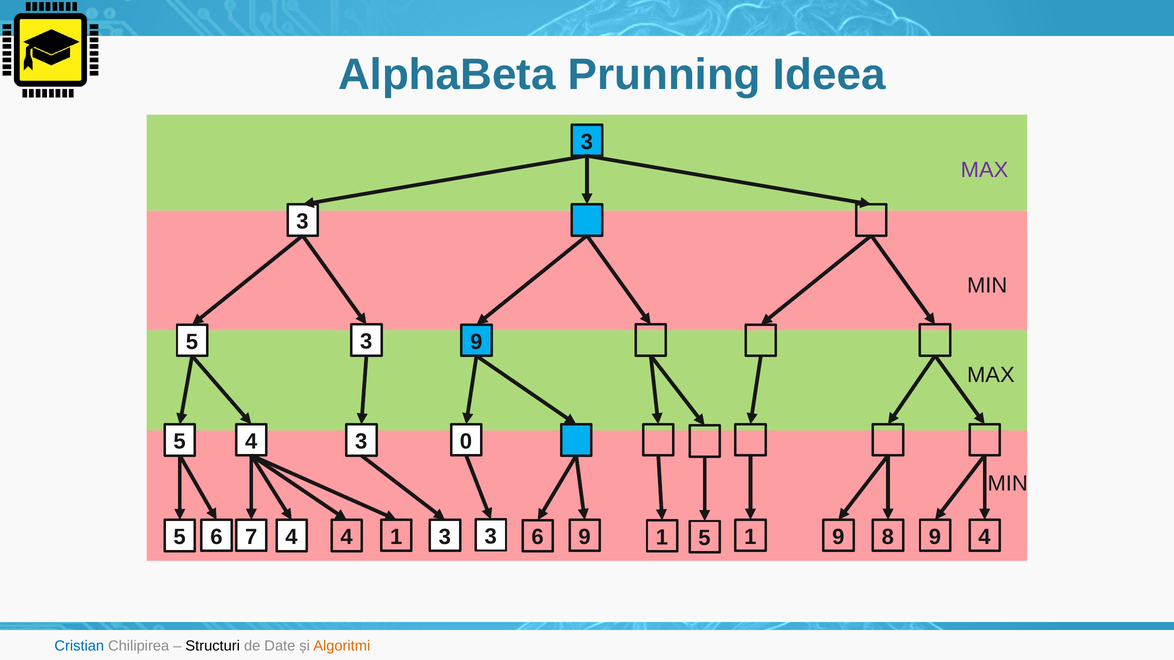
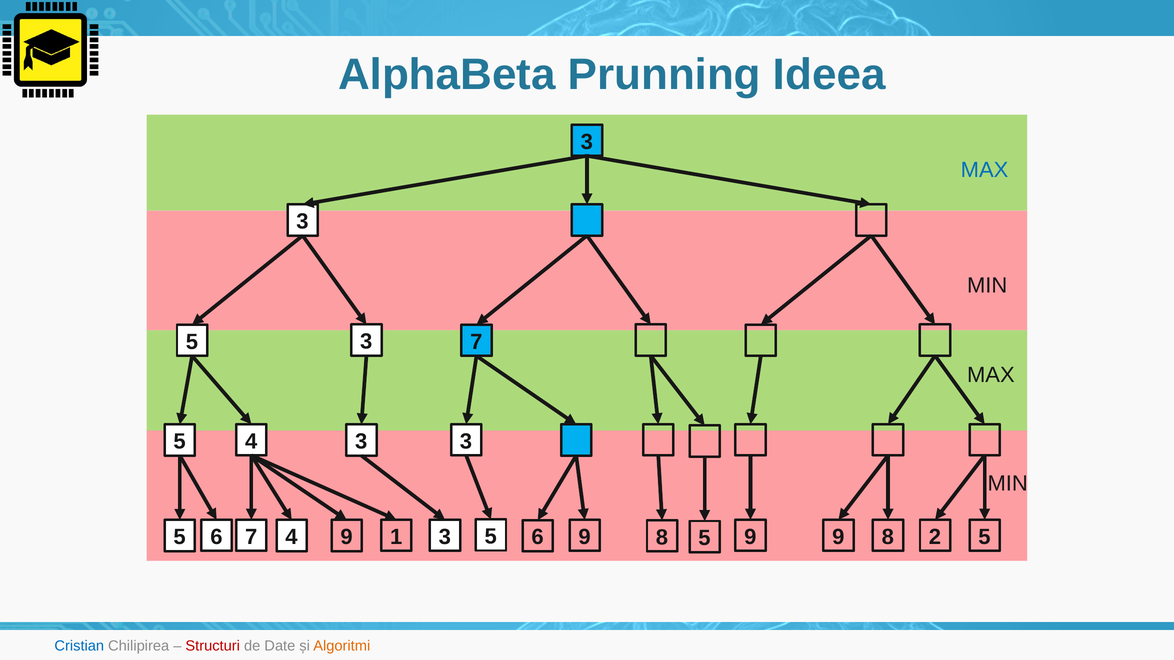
MAX at (985, 170) colour: purple -> blue
5 9: 9 -> 7
4 0: 0 -> 3
6 1: 1 -> 8
3 1: 1 -> 9
4 at (346, 537): 4 -> 9
1 3: 3 -> 5
9 9: 9 -> 2
9 4: 4 -> 5
Structuri colour: black -> red
